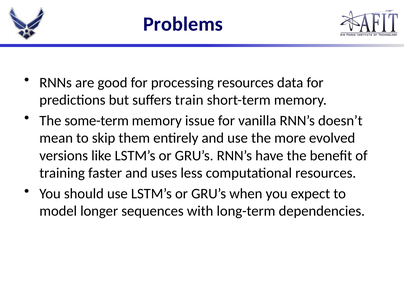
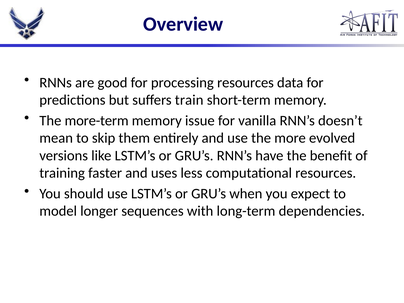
Problems: Problems -> Overview
some-term: some-term -> more-term
